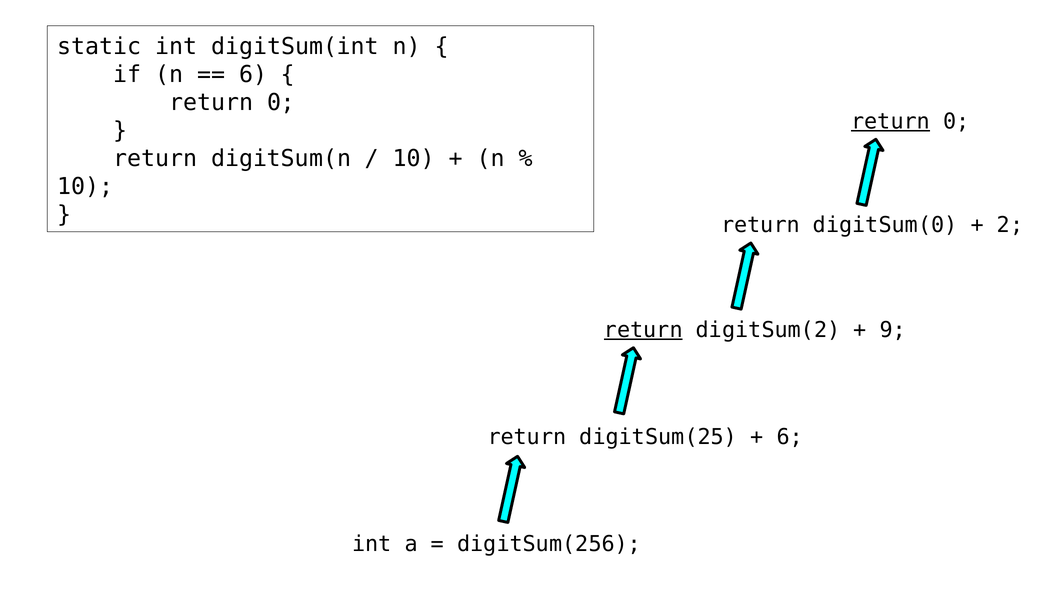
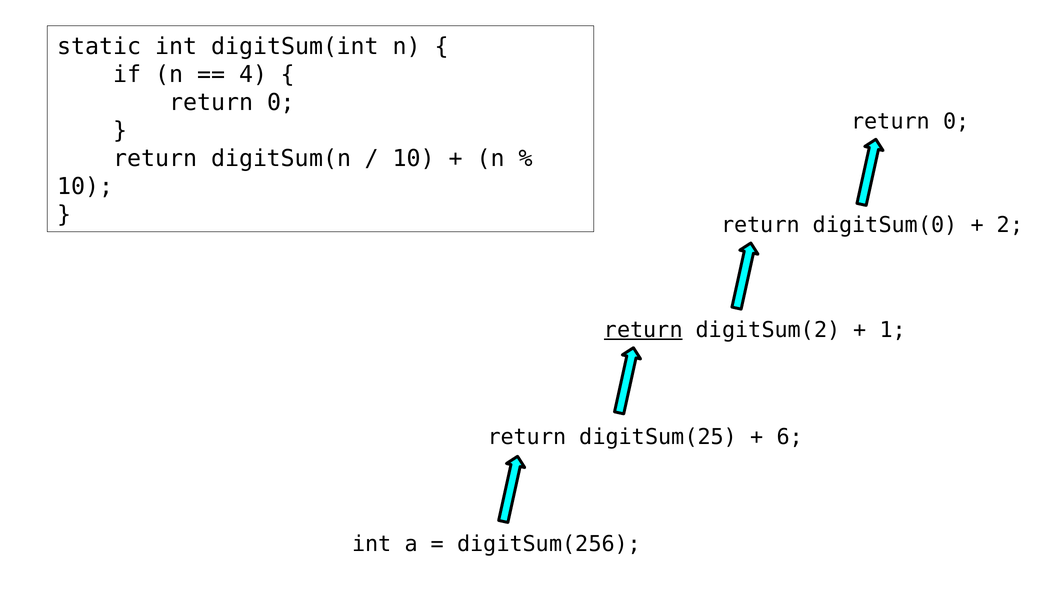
6 at (253, 75): 6 -> 4
return at (891, 121) underline: present -> none
9: 9 -> 1
